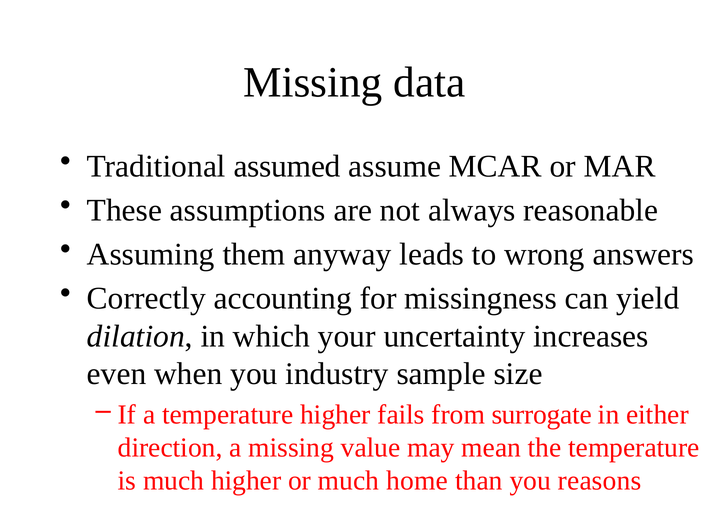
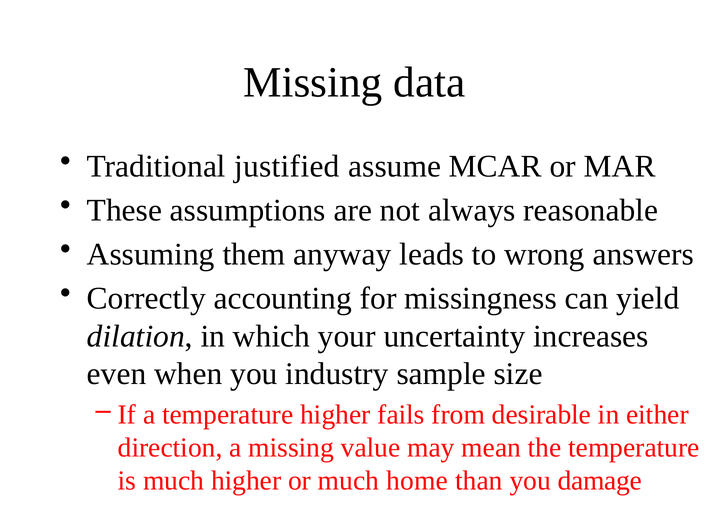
assumed: assumed -> justified
surrogate: surrogate -> desirable
reasons: reasons -> damage
